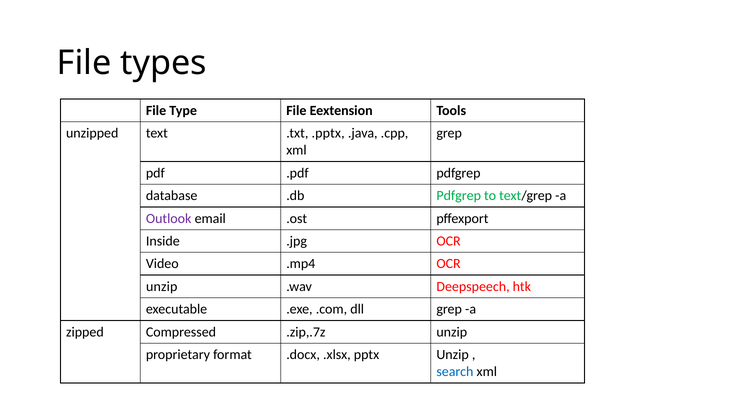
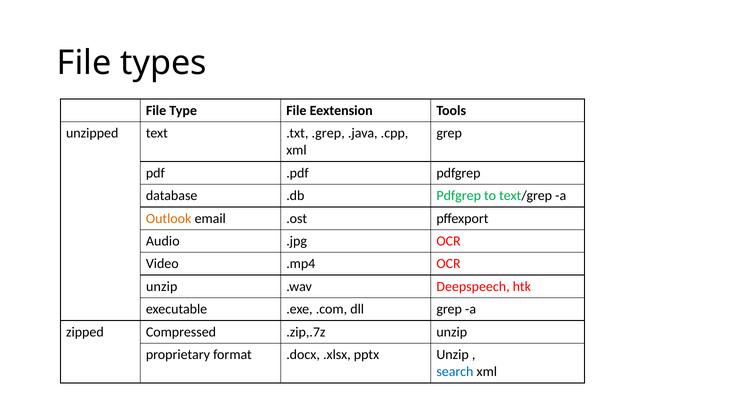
.pptx: .pptx -> .grep
Outlook colour: purple -> orange
Inside: Inside -> Audio
